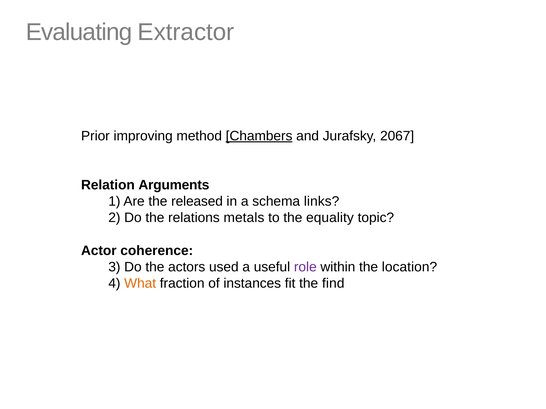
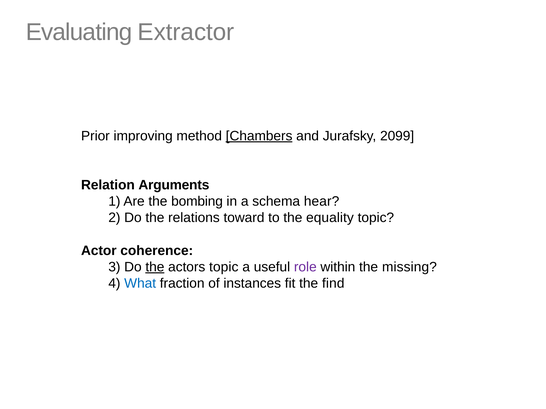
2067: 2067 -> 2099
released: released -> bombing
links: links -> hear
metals: metals -> toward
the at (155, 267) underline: none -> present
actors used: used -> topic
location: location -> missing
What colour: orange -> blue
